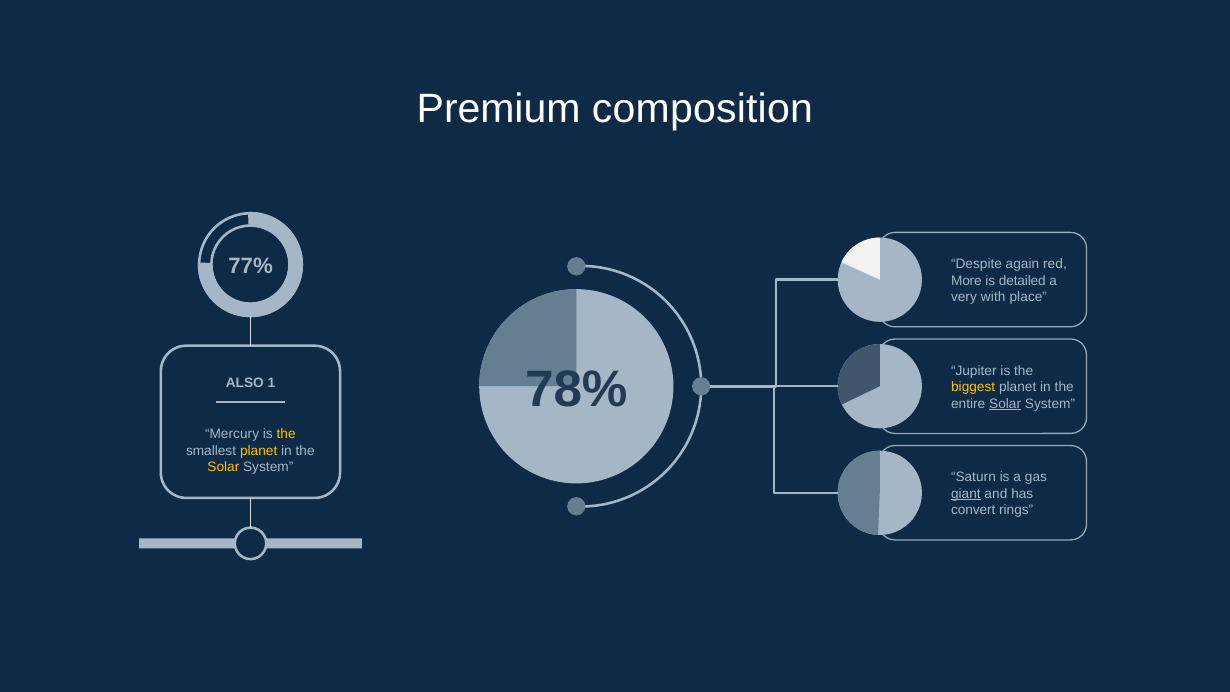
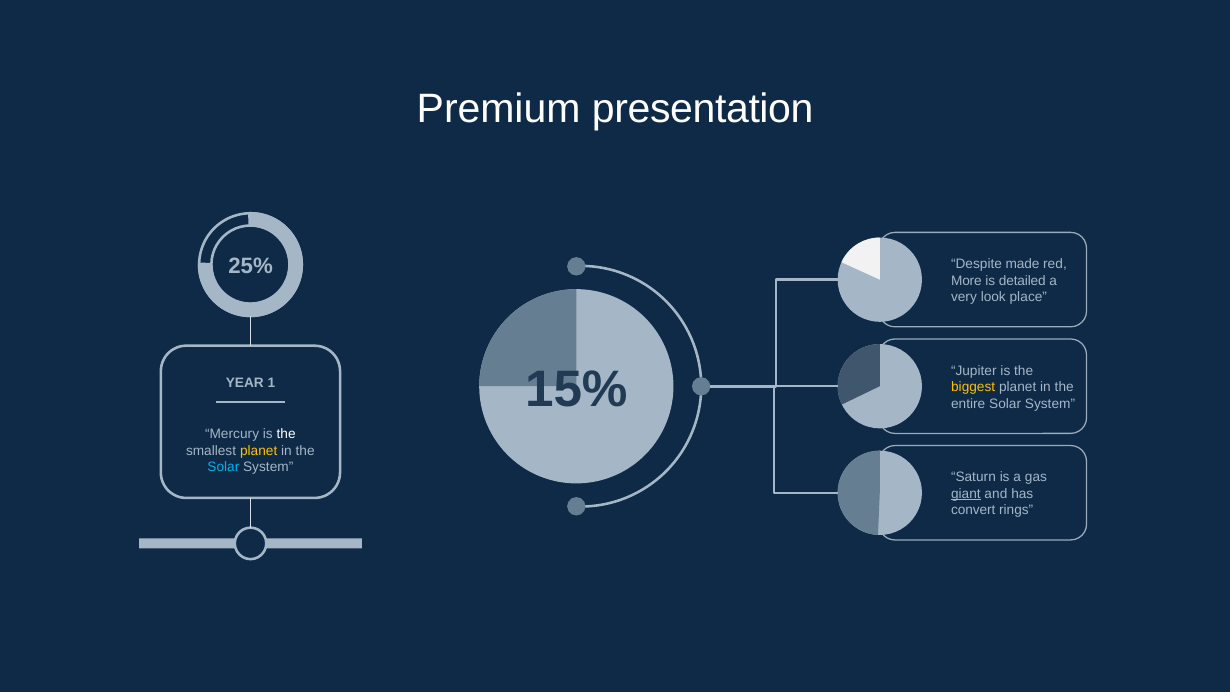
composition: composition -> presentation
77%: 77% -> 25%
again: again -> made
with: with -> look
78%: 78% -> 15%
ALSO: ALSO -> YEAR
Solar at (1005, 403) underline: present -> none
the at (286, 434) colour: yellow -> white
Solar at (223, 467) colour: yellow -> light blue
